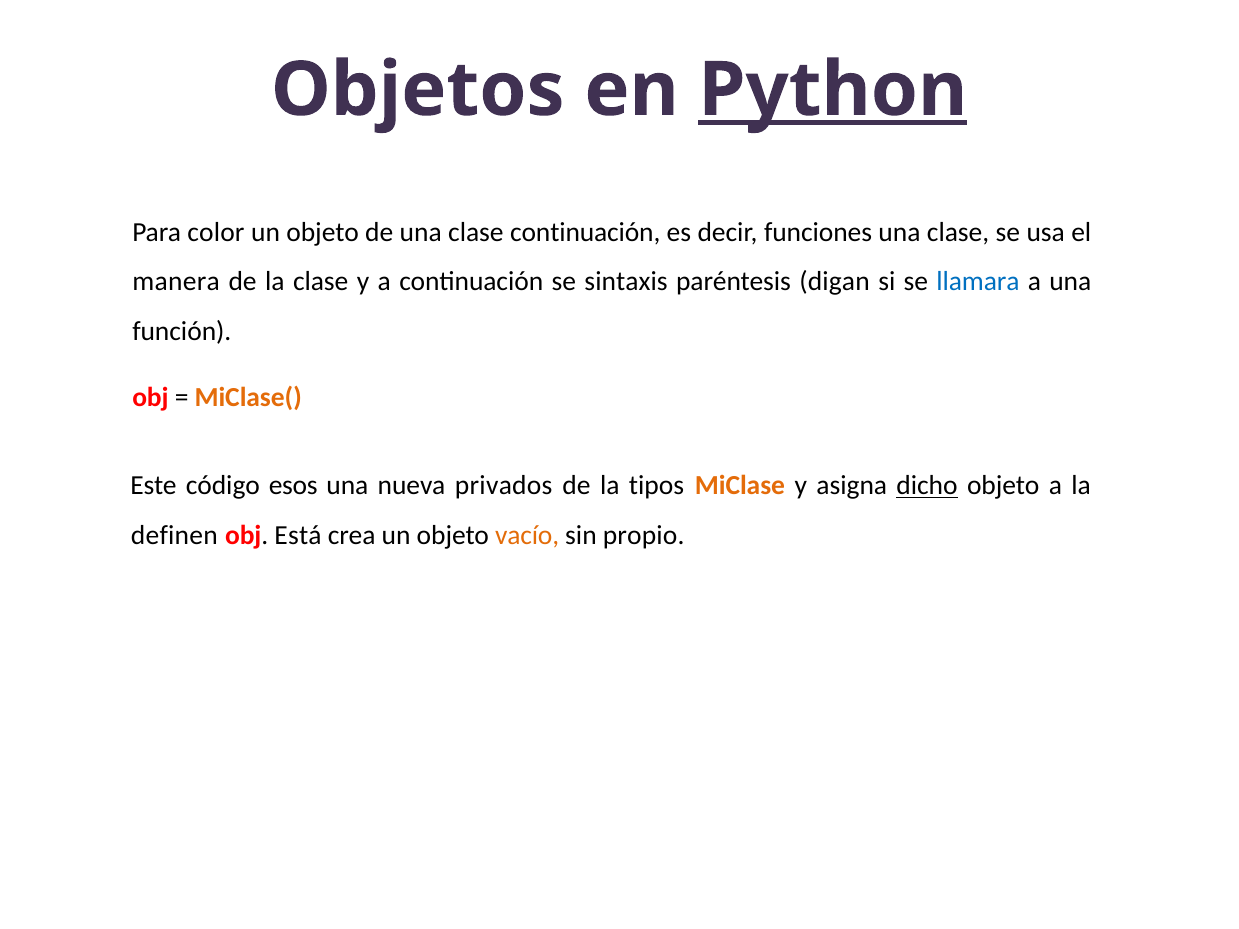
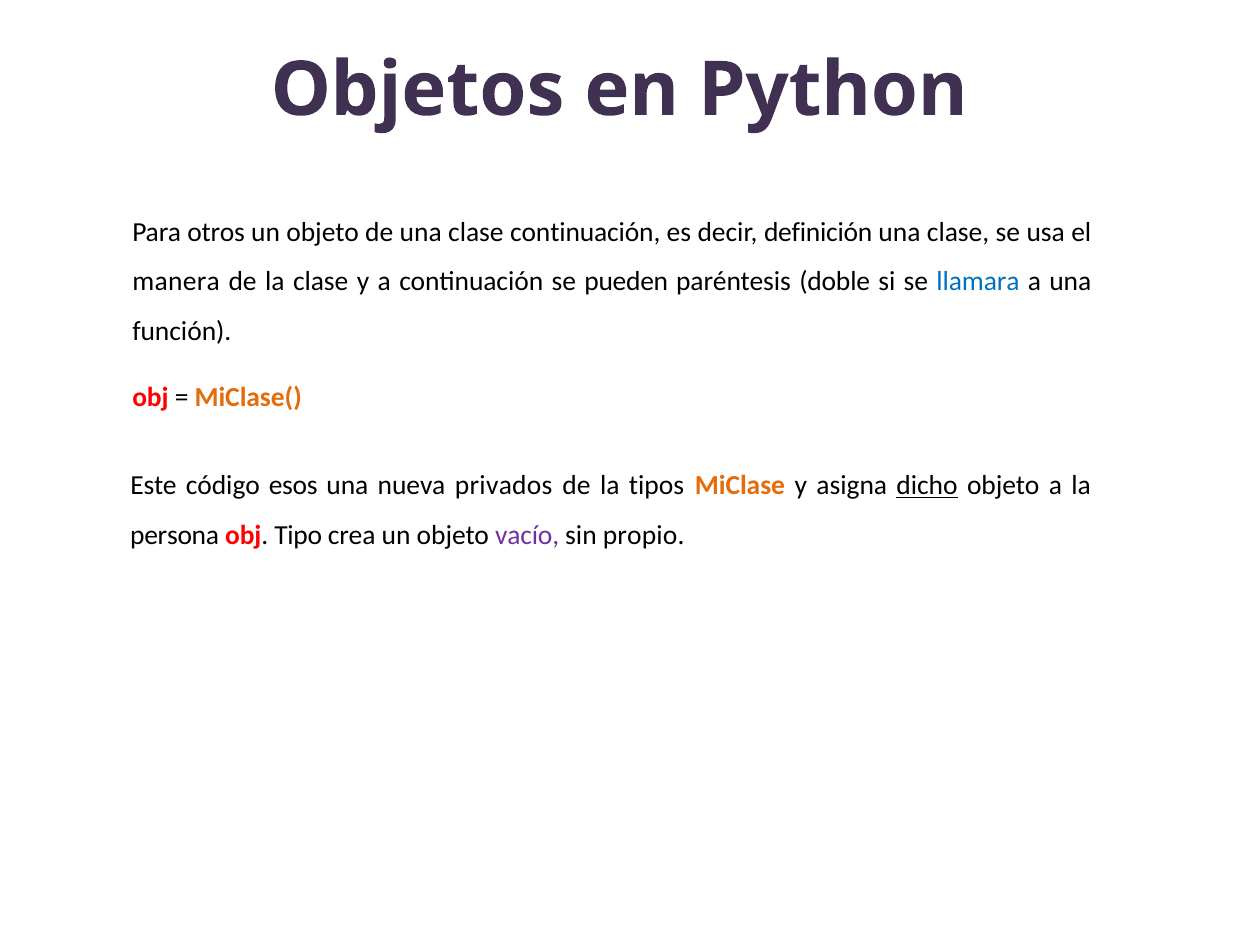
Python underline: present -> none
color: color -> otros
funciones: funciones -> definición
sintaxis: sintaxis -> pueden
digan: digan -> doble
definen: definen -> persona
Está: Está -> Tipo
vacío colour: orange -> purple
